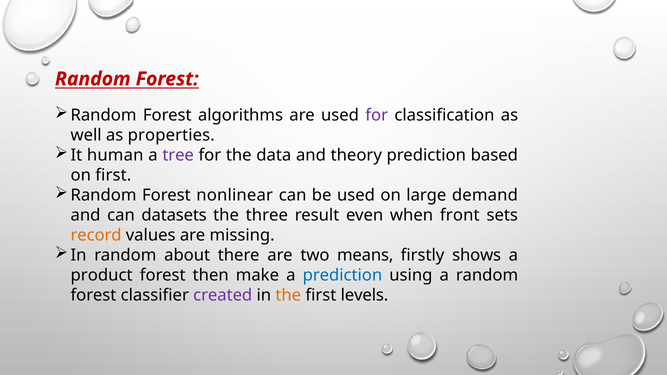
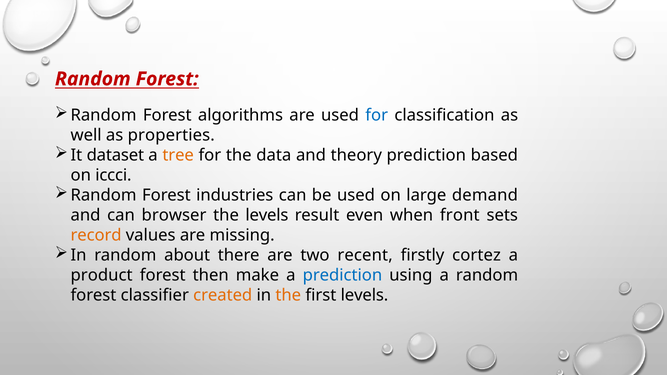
for at (377, 115) colour: purple -> blue
human: human -> dataset
tree colour: purple -> orange
on first: first -> iccci
nonlinear: nonlinear -> industries
datasets: datasets -> browser
the three: three -> levels
means: means -> recent
shows: shows -> cortez
created colour: purple -> orange
